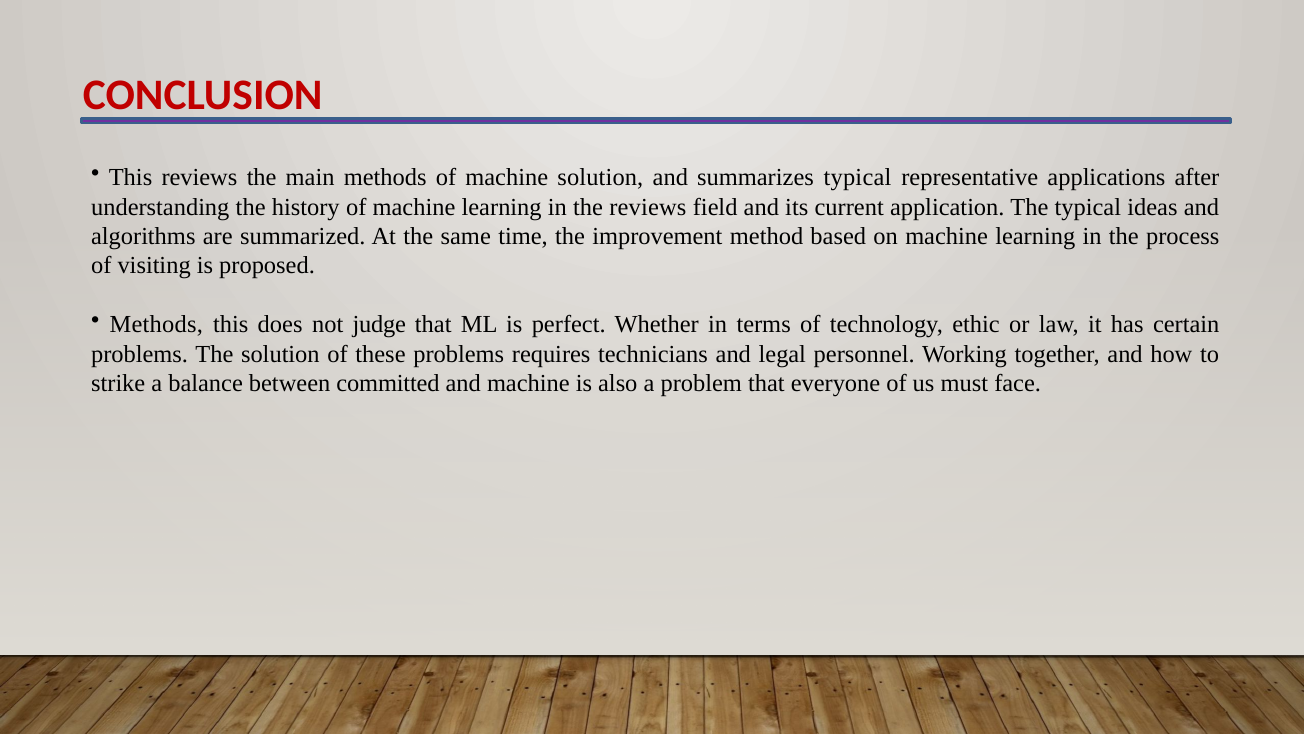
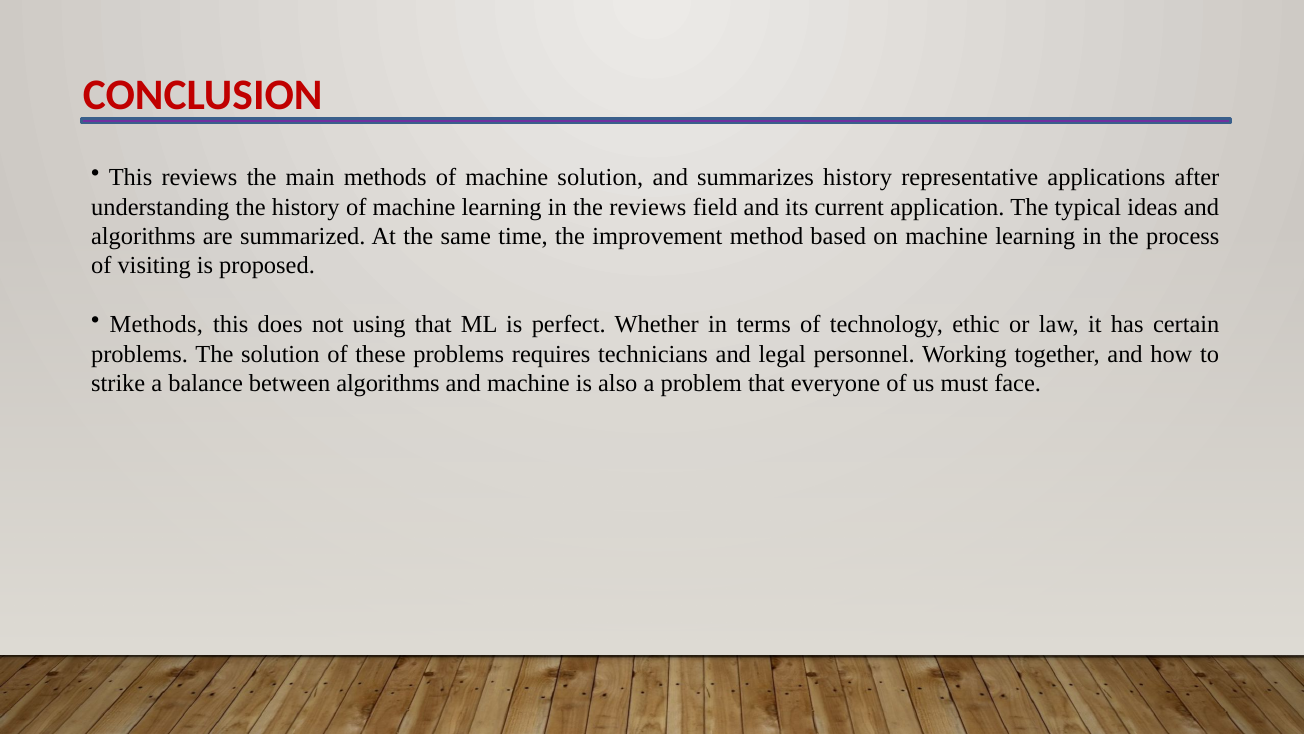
summarizes typical: typical -> history
judge: judge -> using
between committed: committed -> algorithms
